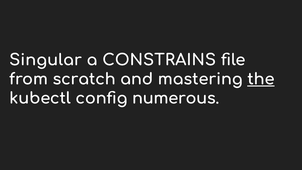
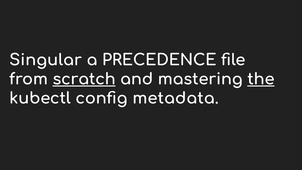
CONSTRAINS: CONSTRAINS -> PRECEDENCE
scratch underline: none -> present
numerous: numerous -> metadata
